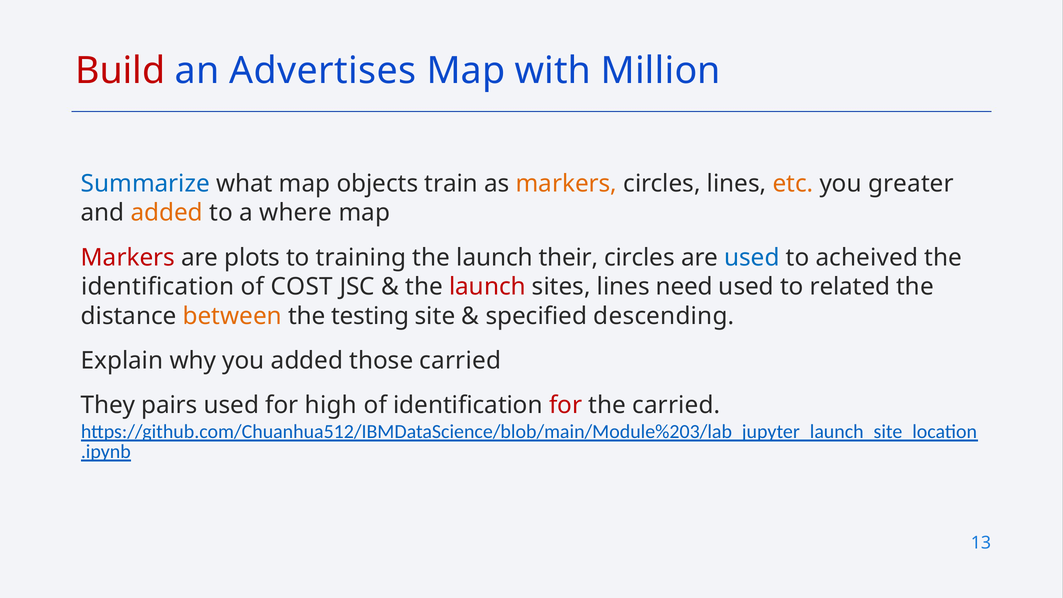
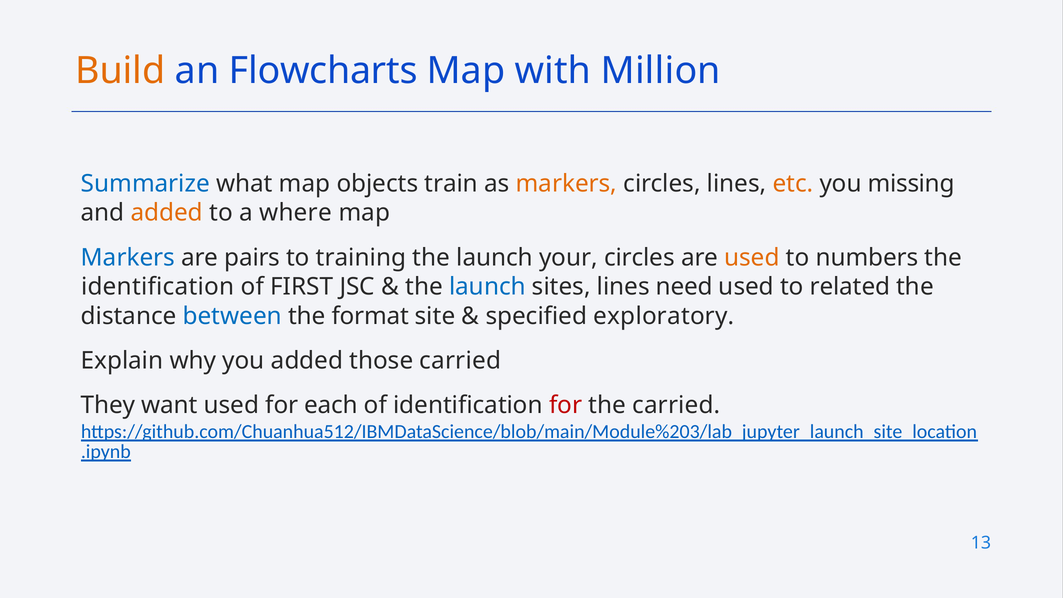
Build colour: red -> orange
Advertises: Advertises -> Flowcharts
greater: greater -> missing
Markers at (128, 258) colour: red -> blue
plots: plots -> pairs
their: their -> your
used at (752, 258) colour: blue -> orange
acheived: acheived -> numbers
COST: COST -> FIRST
launch at (487, 287) colour: red -> blue
between colour: orange -> blue
testing: testing -> format
descending: descending -> exploratory
pairs: pairs -> want
high: high -> each
